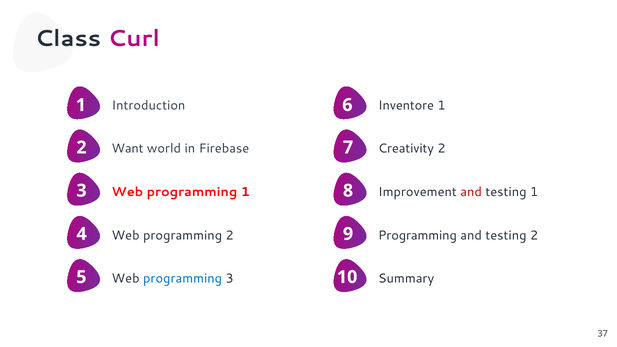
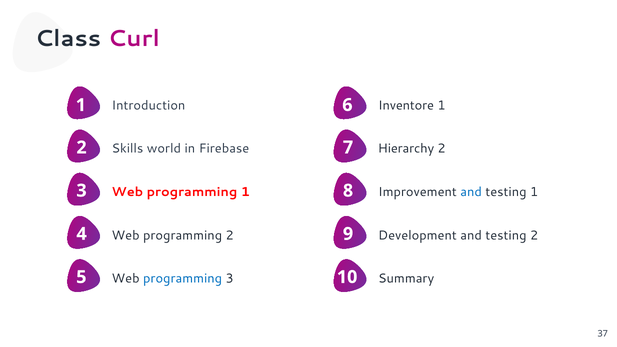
Want: Want -> Skills
Creativity: Creativity -> Hierarchy
and at (471, 192) colour: red -> blue
Programming at (417, 235): Programming -> Development
